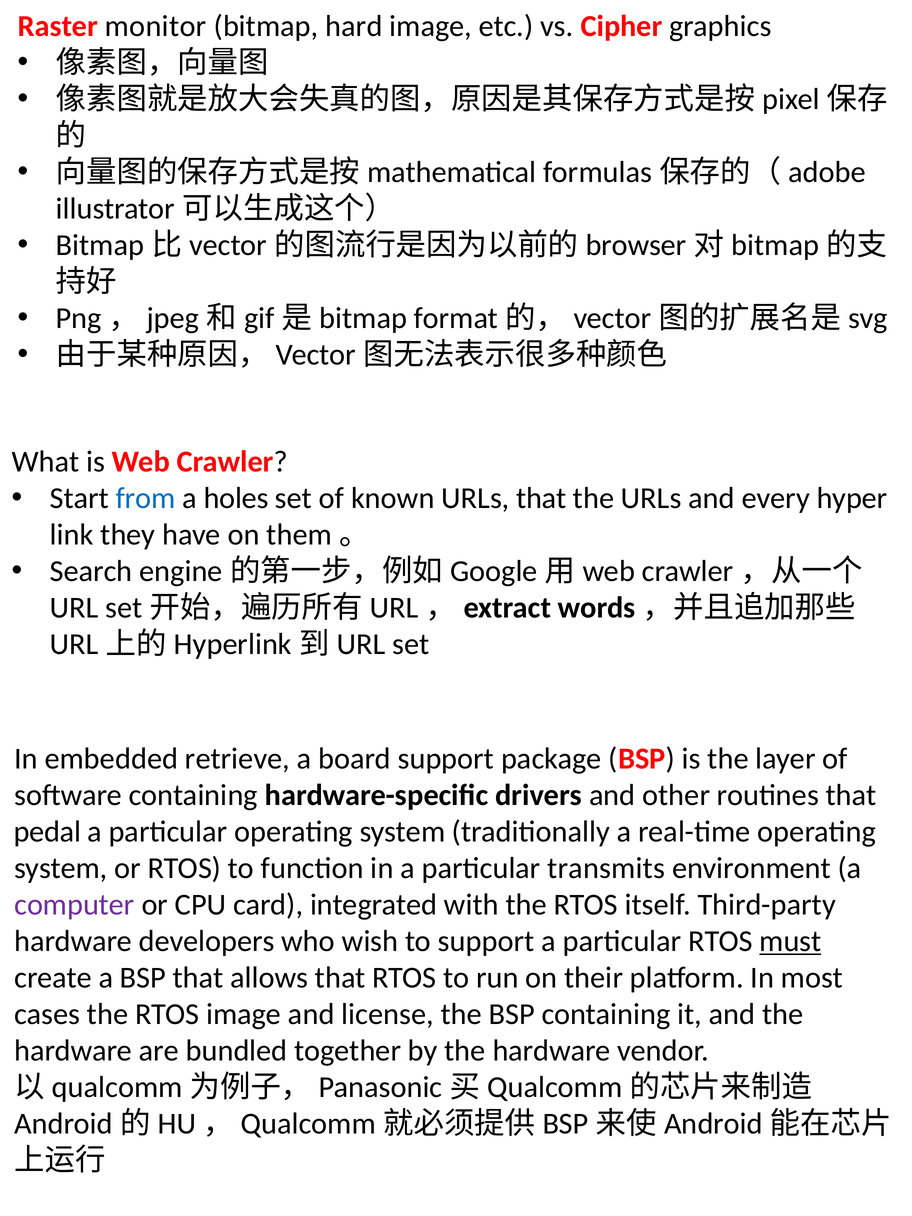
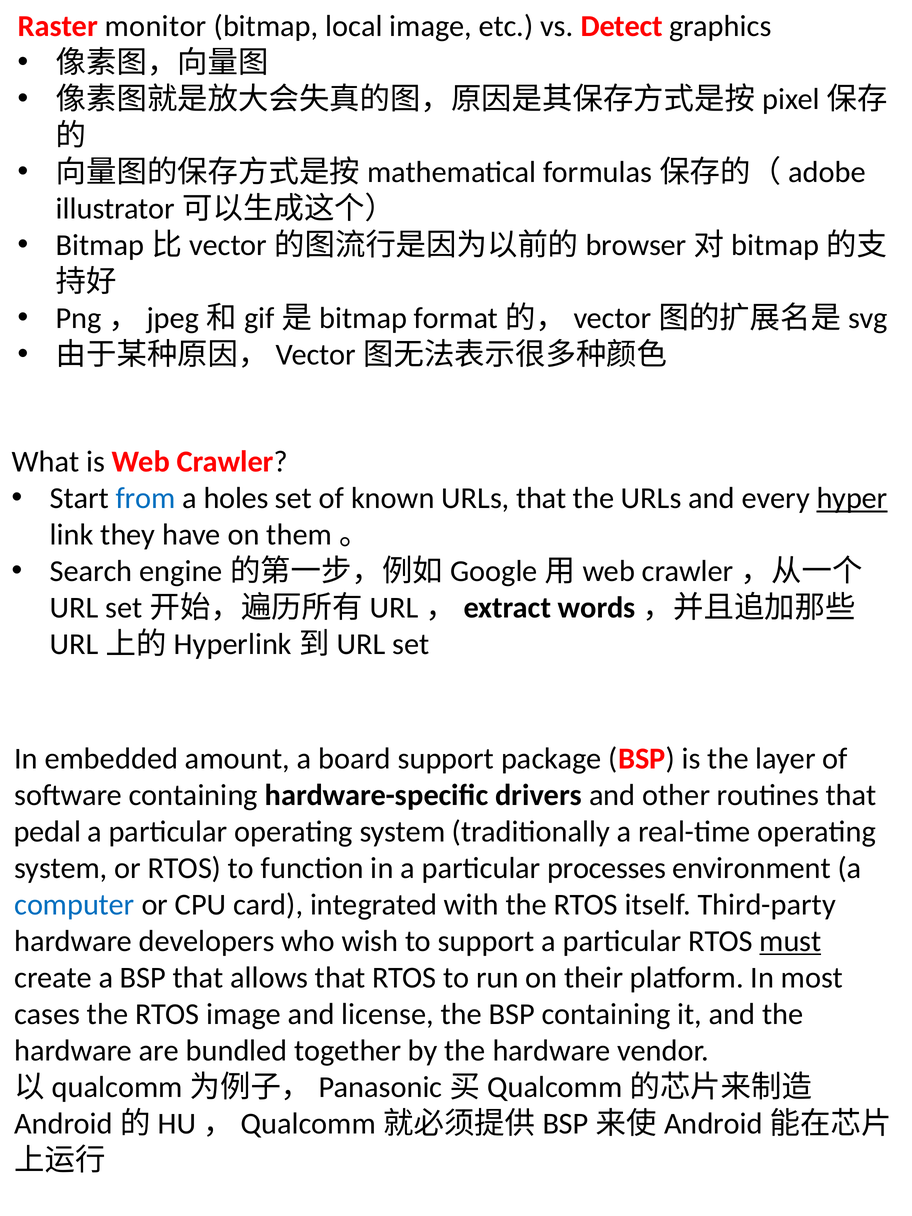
hard: hard -> local
Cipher: Cipher -> Detect
hyper underline: none -> present
retrieve: retrieve -> amount
transmits: transmits -> processes
computer colour: purple -> blue
